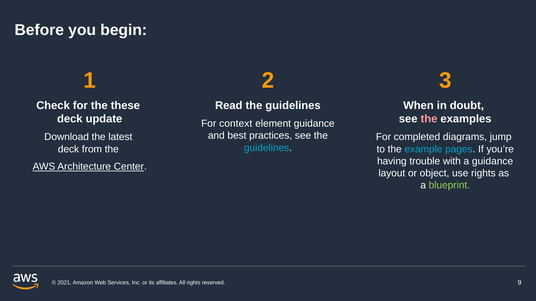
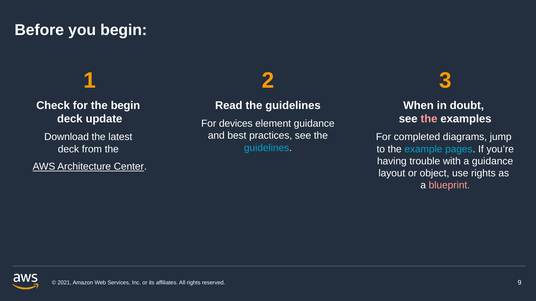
the these: these -> begin
context: context -> devices
blueprint colour: light green -> pink
